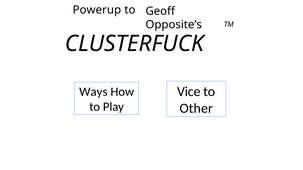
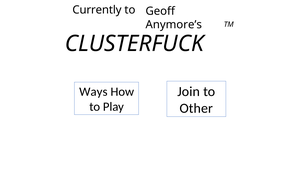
Powerup: Powerup -> Currently
Opposite’s: Opposite’s -> Anymore’s
Vice: Vice -> Join
